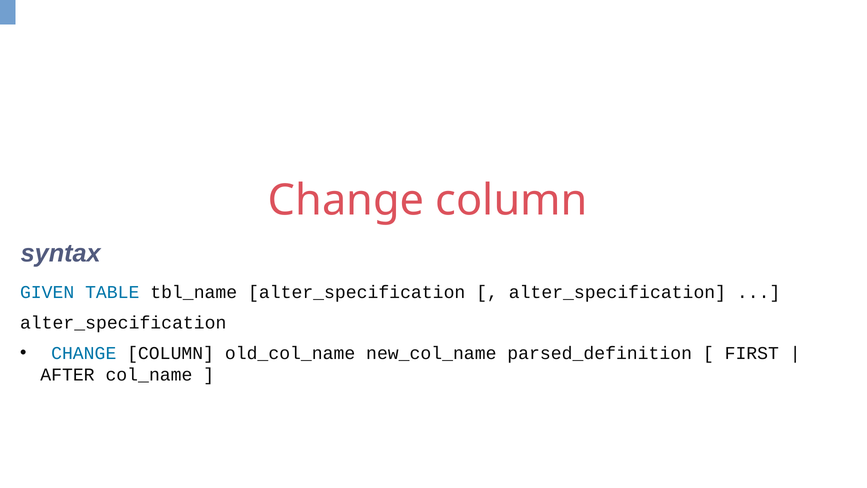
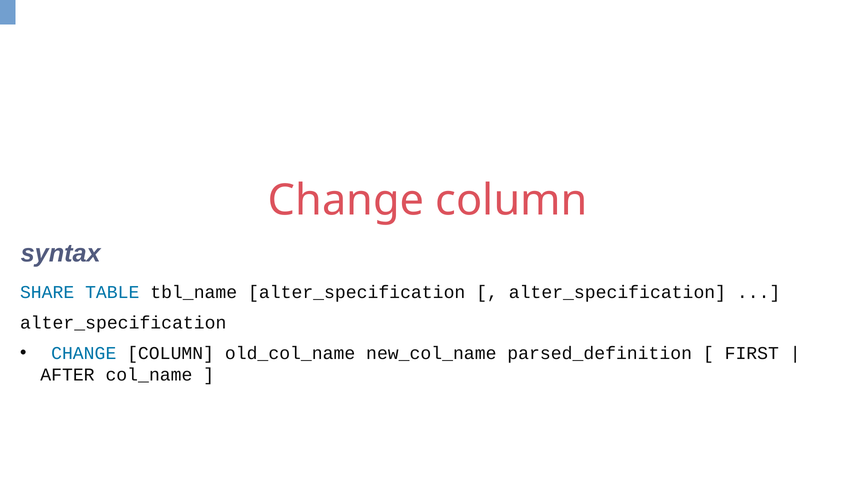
GIVEN: GIVEN -> SHARE
